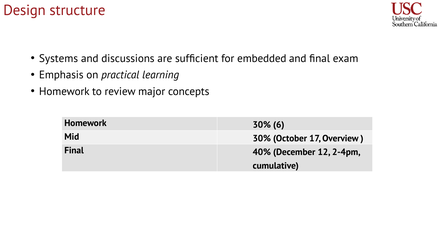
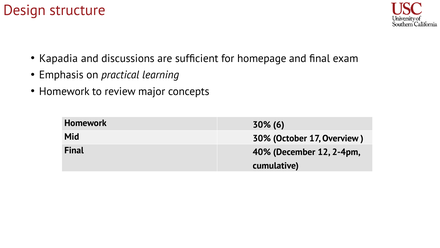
Systems: Systems -> Kapadia
embedded: embedded -> homepage
